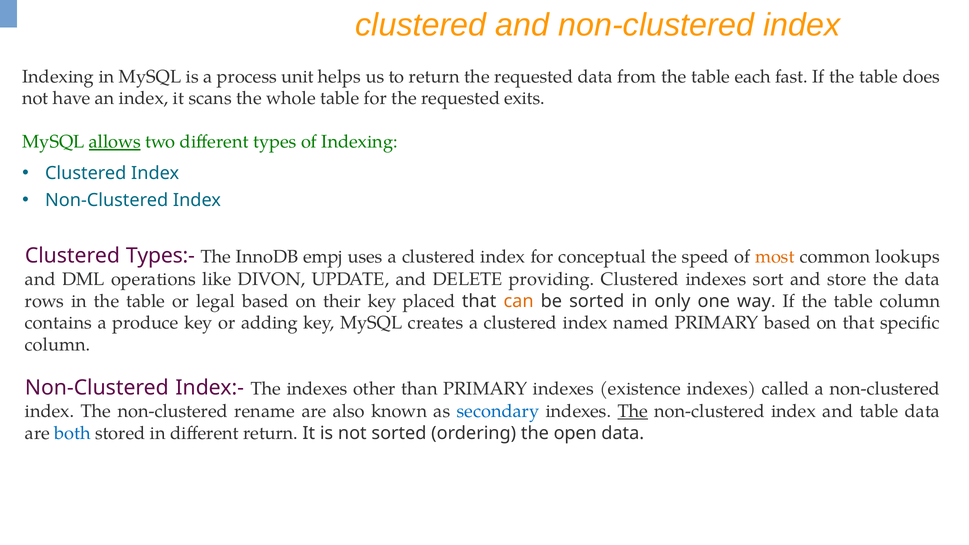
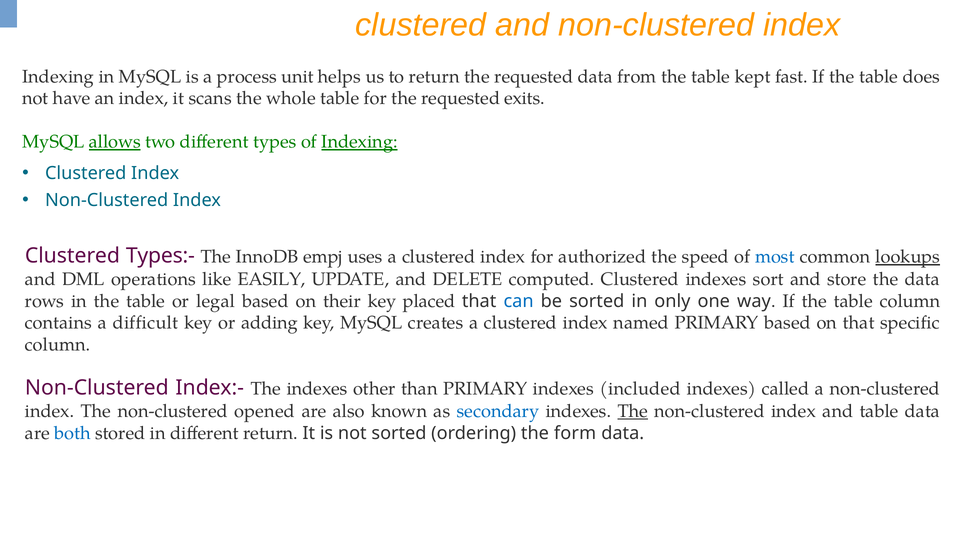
each: each -> kept
Indexing at (360, 142) underline: none -> present
conceptual: conceptual -> authorized
most colour: orange -> blue
lookups underline: none -> present
DIVON: DIVON -> EASILY
providing: providing -> computed
can colour: orange -> blue
produce: produce -> difficult
existence: existence -> included
rename: rename -> opened
open: open -> form
